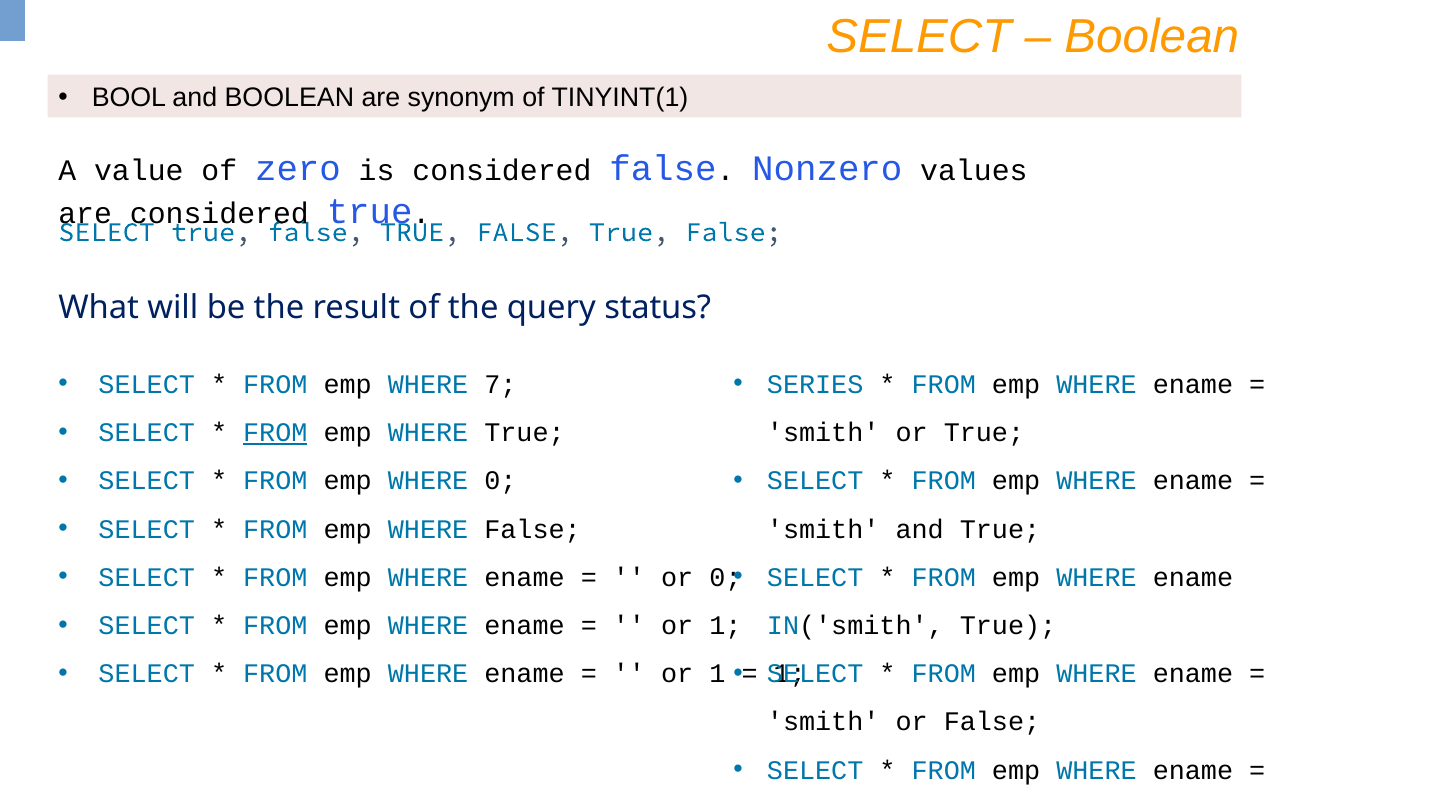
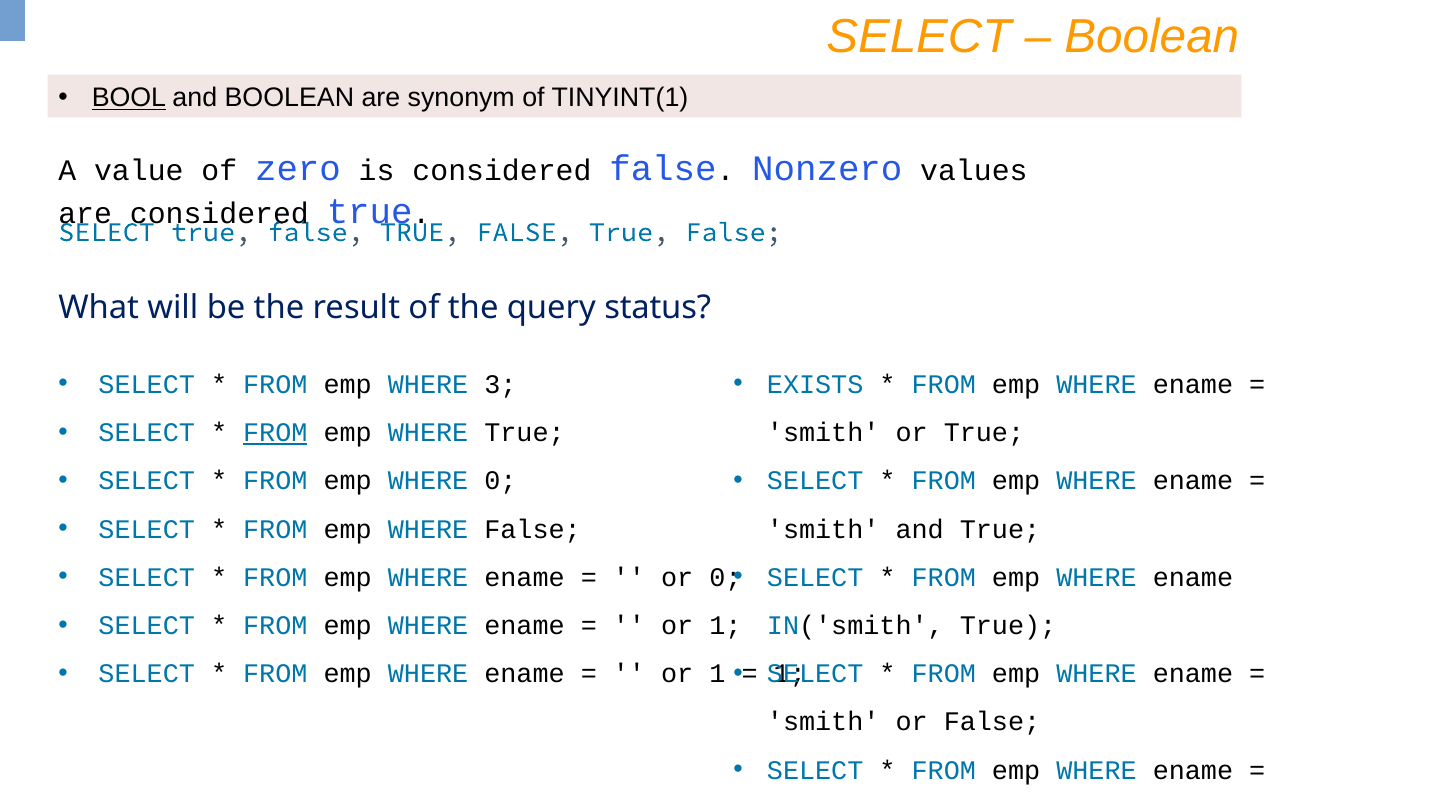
BOOL underline: none -> present
7: 7 -> 3
SERIES: SERIES -> EXISTS
